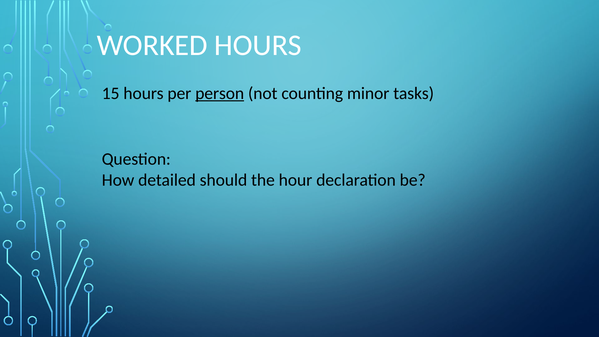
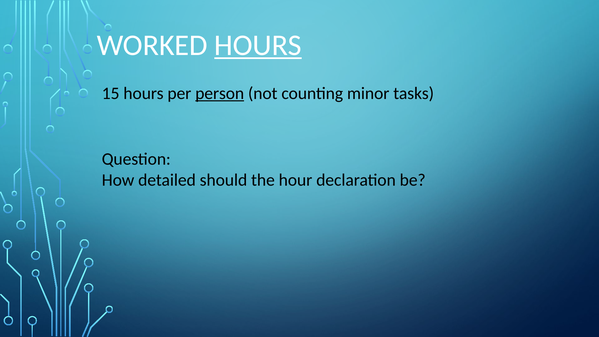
HOURS at (258, 45) underline: none -> present
